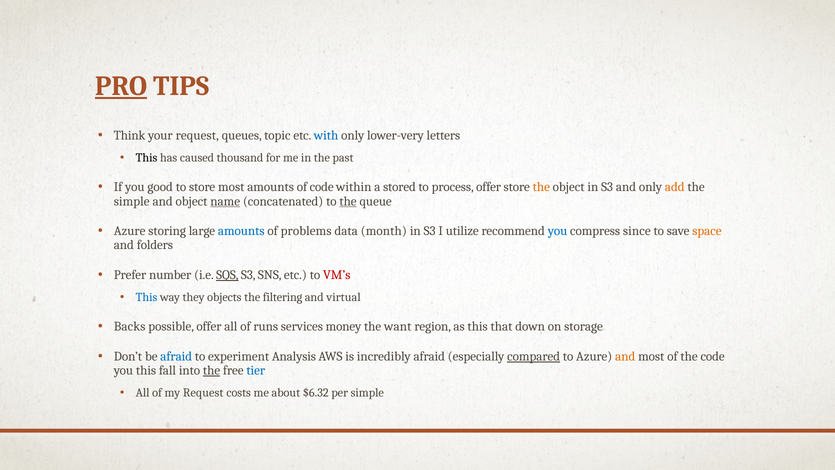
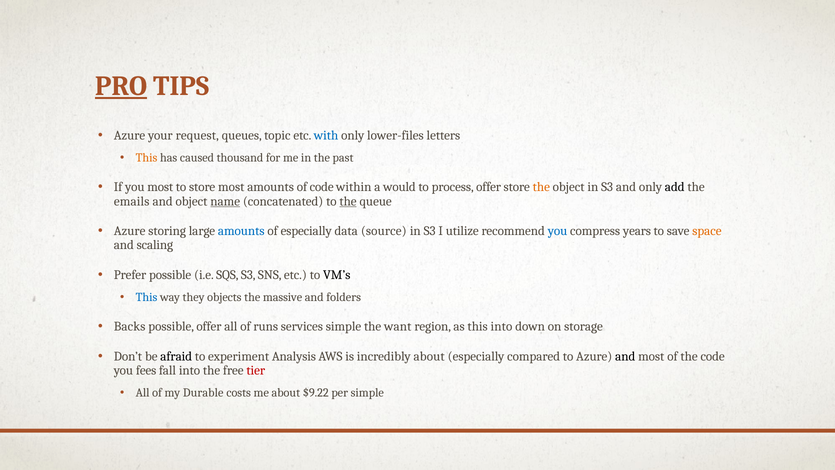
Think at (130, 135): Think -> Azure
lower-very: lower-very -> lower-files
This at (147, 158) colour: black -> orange
you good: good -> most
stored: stored -> would
add colour: orange -> black
simple at (132, 201): simple -> emails
of problems: problems -> especially
month: month -> source
since: since -> years
folders: folders -> scaling
Prefer number: number -> possible
SQS underline: present -> none
VM’s colour: red -> black
filtering: filtering -> massive
virtual: virtual -> folders
services money: money -> simple
this that: that -> into
afraid at (176, 356) colour: blue -> black
incredibly afraid: afraid -> about
compared underline: present -> none
and at (625, 356) colour: orange -> black
you this: this -> fees
the at (212, 370) underline: present -> none
tier colour: blue -> red
my Request: Request -> Durable
$6.32: $6.32 -> $9.22
